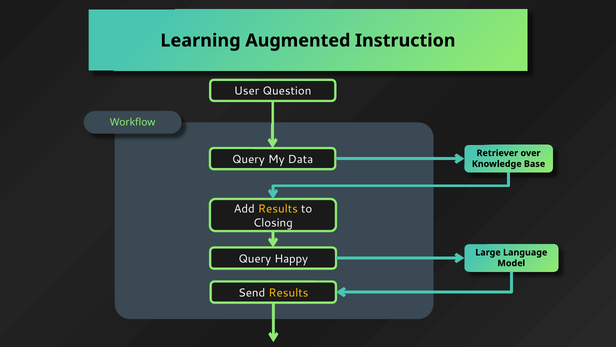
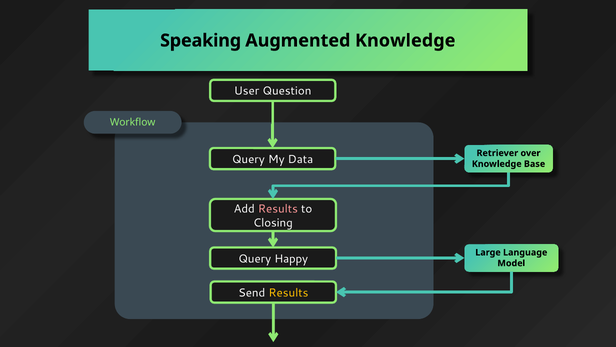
Learning: Learning -> Speaking
Augmented Instruction: Instruction -> Knowledge
Results at (278, 209) colour: yellow -> pink
